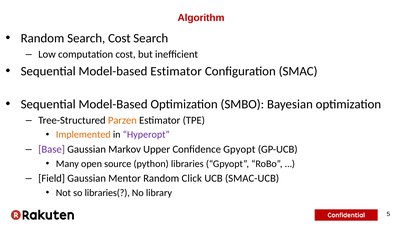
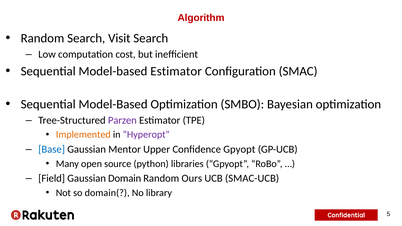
Search Cost: Cost -> Visit
Parzen colour: orange -> purple
Base colour: purple -> blue
Markov: Markov -> Mentor
Mentor: Mentor -> Domain
Click: Click -> Ours
libraries(: libraries( -> domain(
